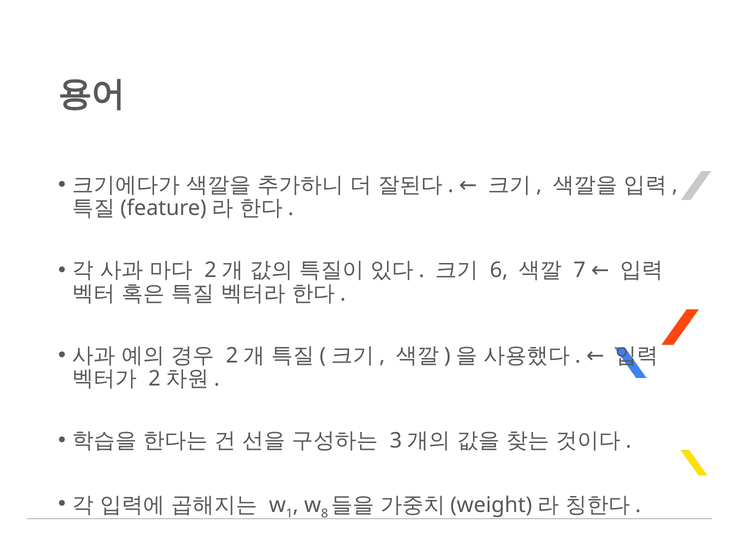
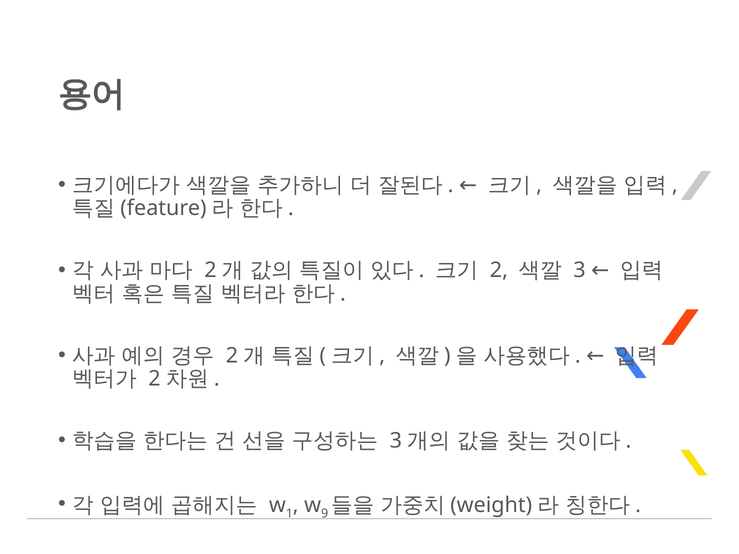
6 at (499, 270): 6 -> 2
7 at (579, 270): 7 -> 3
8: 8 -> 9
